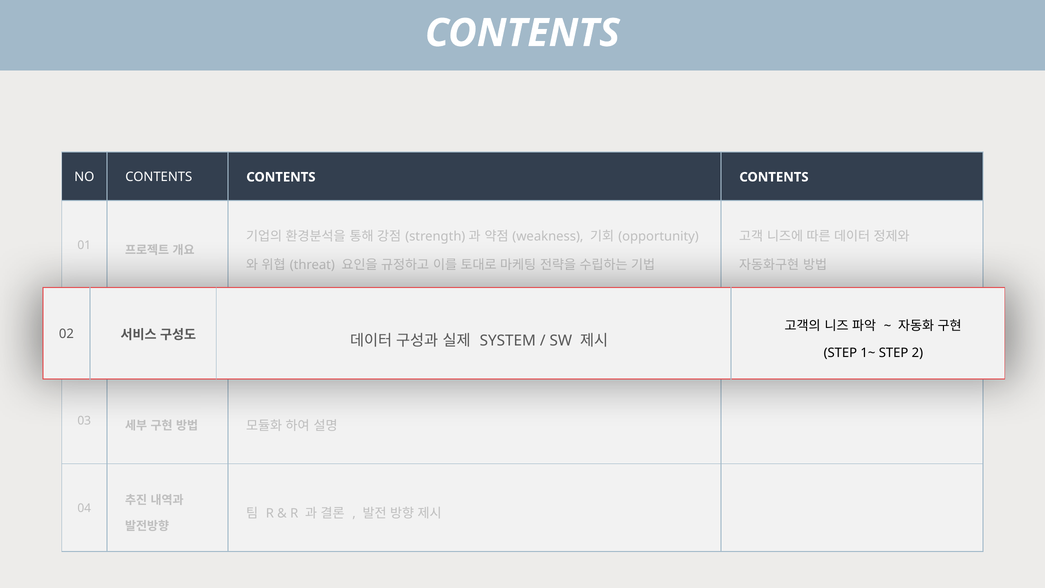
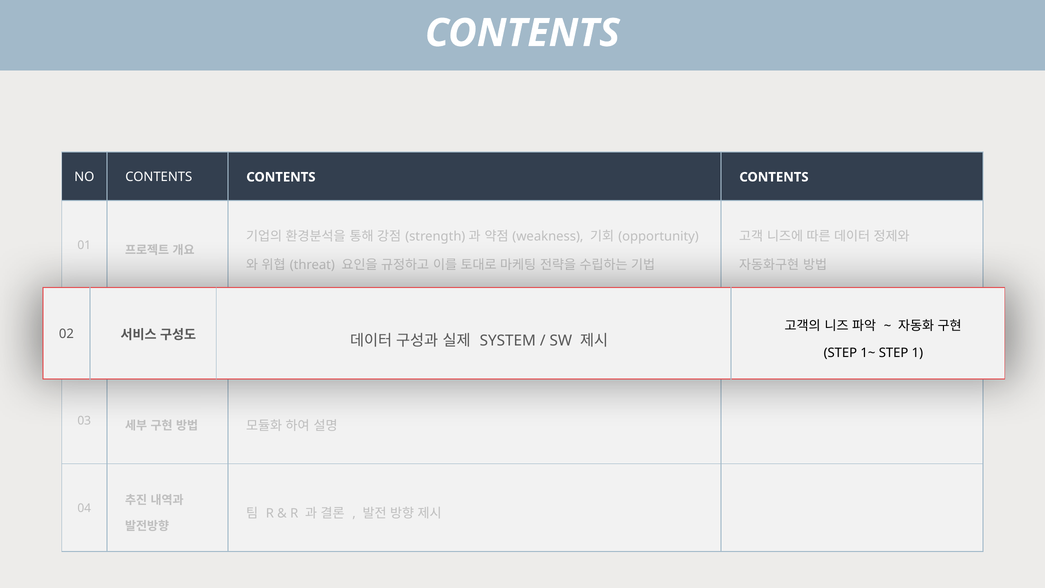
2: 2 -> 1
